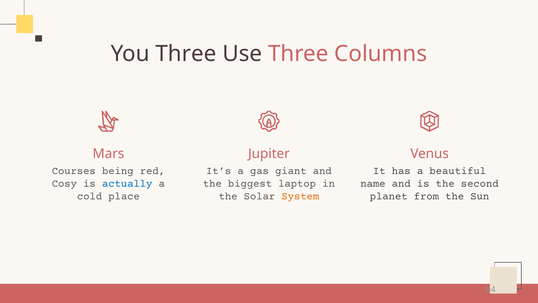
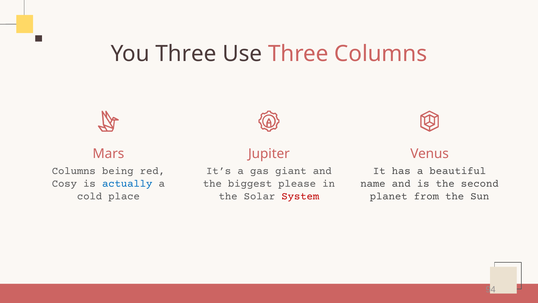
Courses at (74, 171): Courses -> Columns
laptop: laptop -> please
System colour: orange -> red
